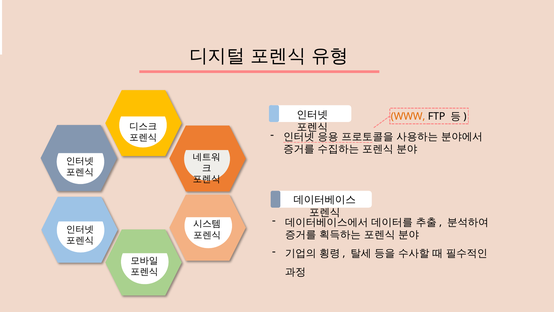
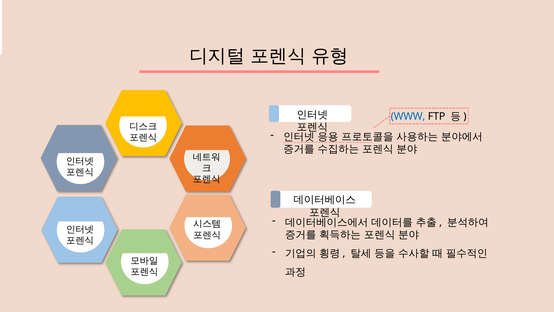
WWW colour: orange -> blue
